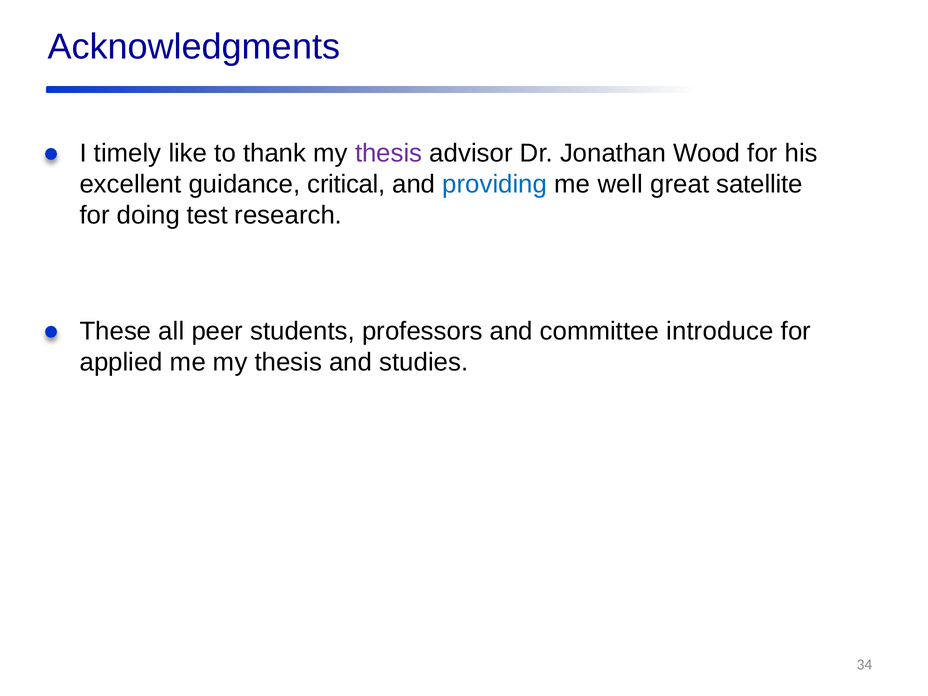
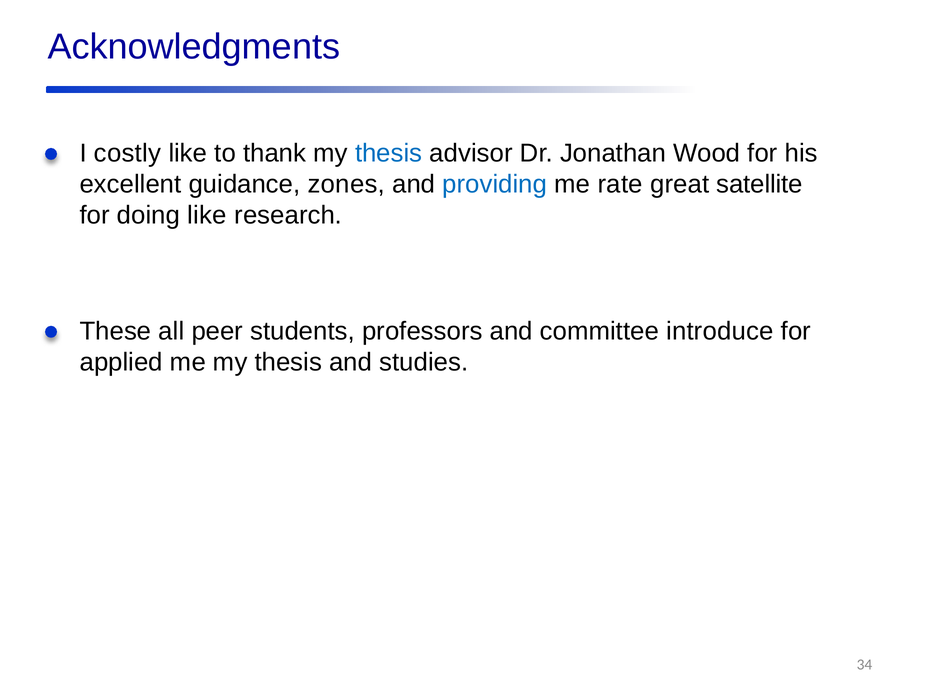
timely: timely -> costly
thesis at (389, 153) colour: purple -> blue
critical: critical -> zones
well: well -> rate
doing test: test -> like
